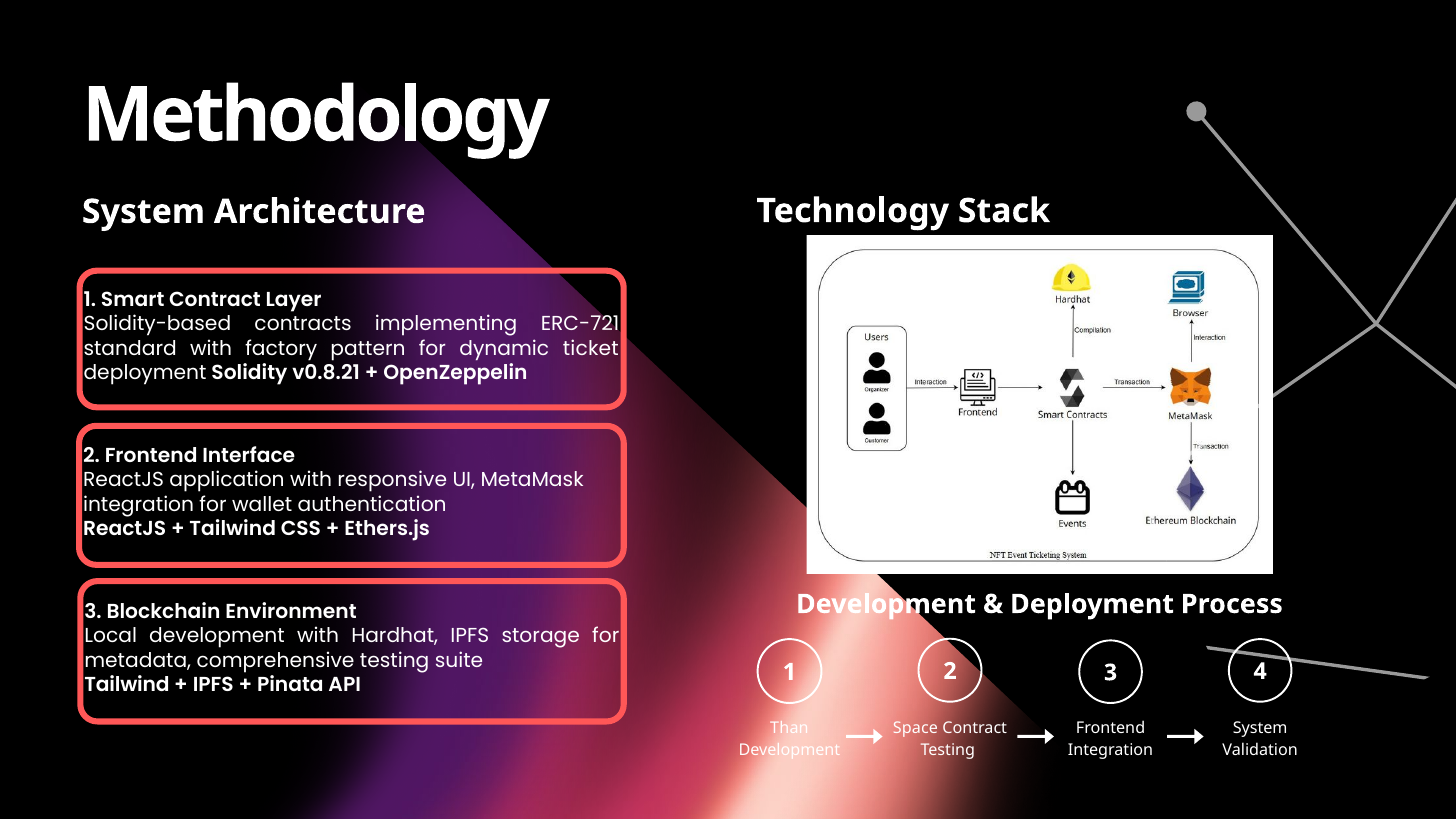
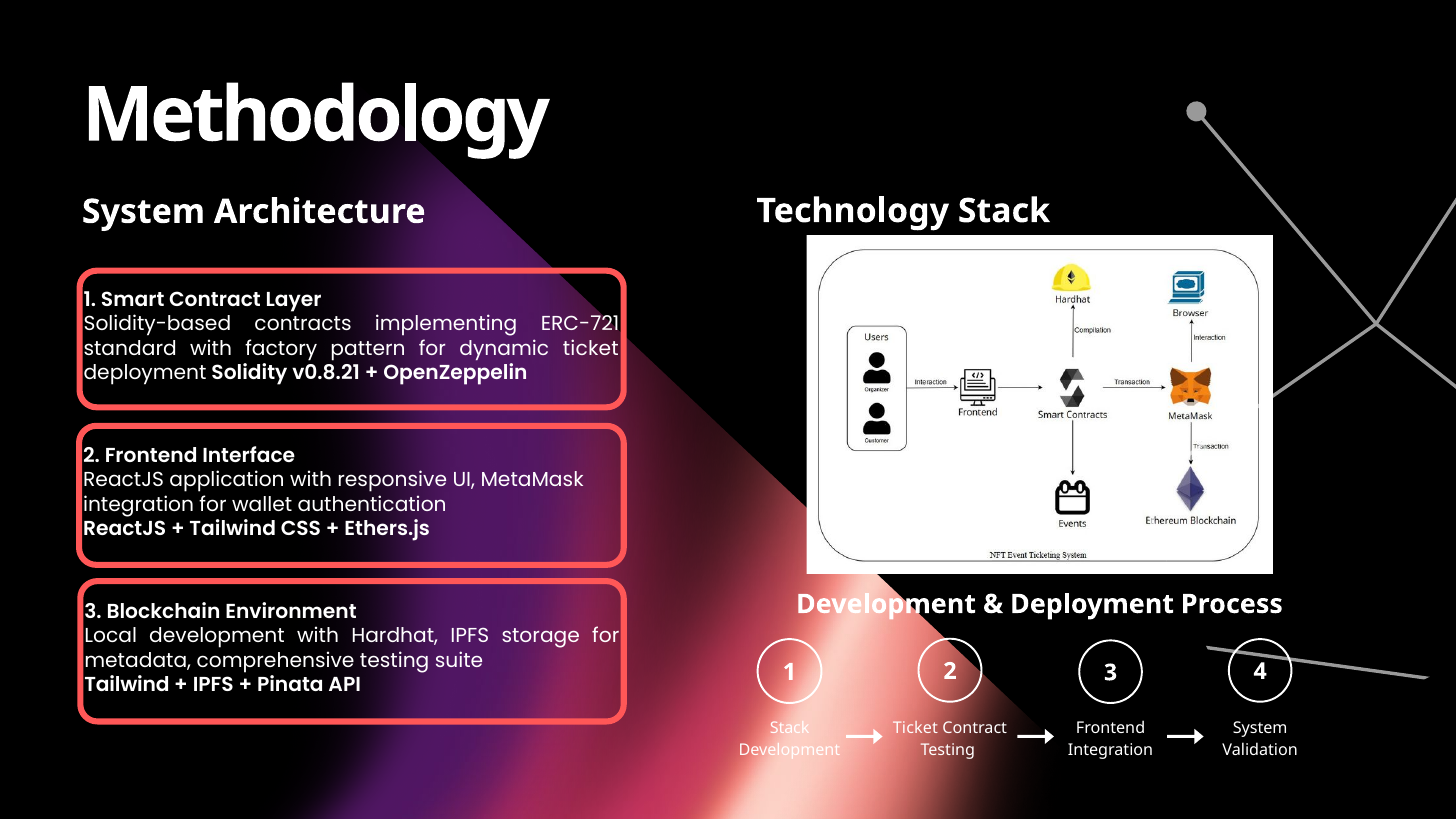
Than at (789, 728): Than -> Stack
Space at (915, 728): Space -> Ticket
